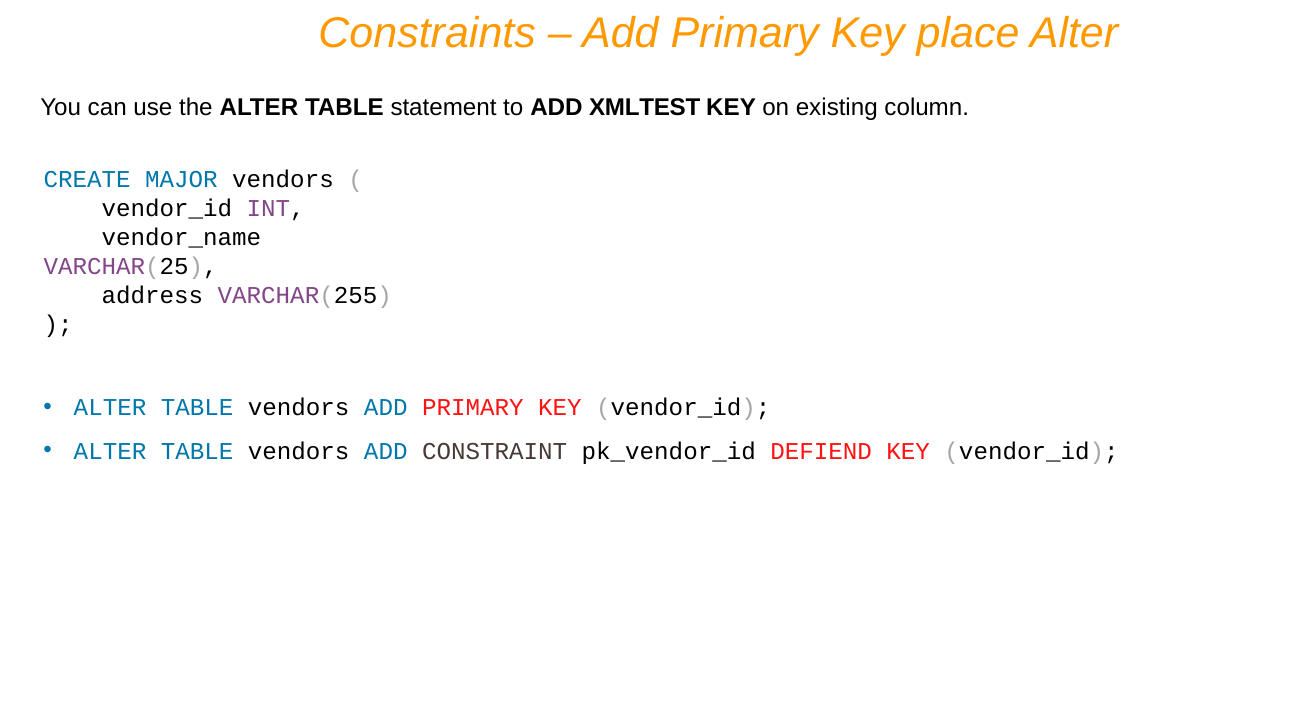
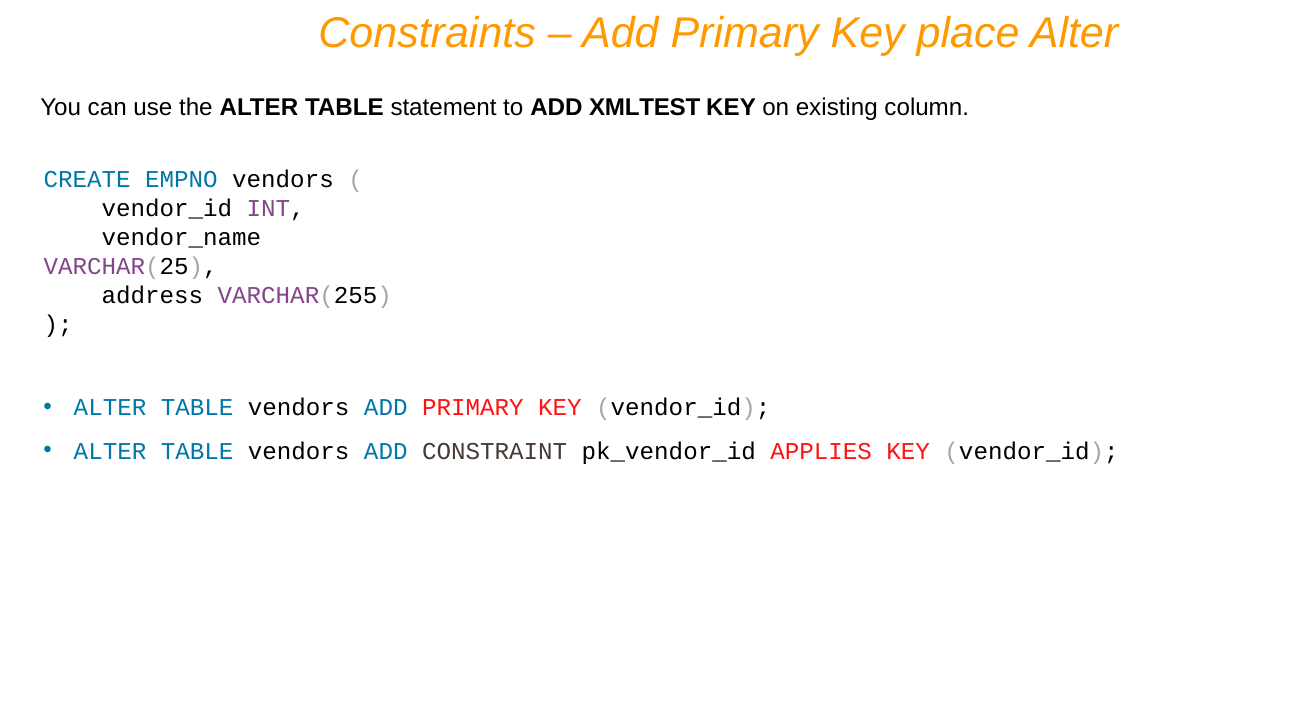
MAJOR: MAJOR -> EMPNO
DEFIEND: DEFIEND -> APPLIES
